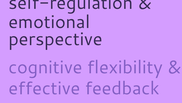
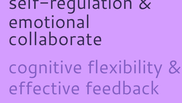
perspective: perspective -> collaborate
